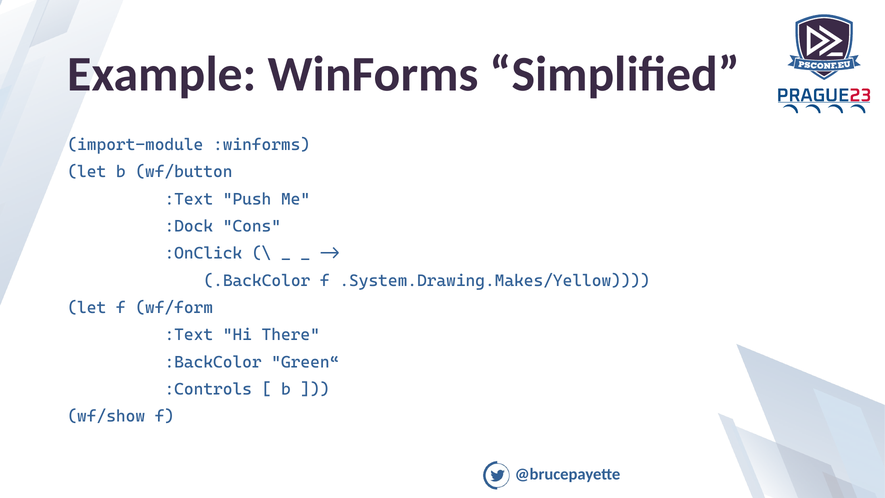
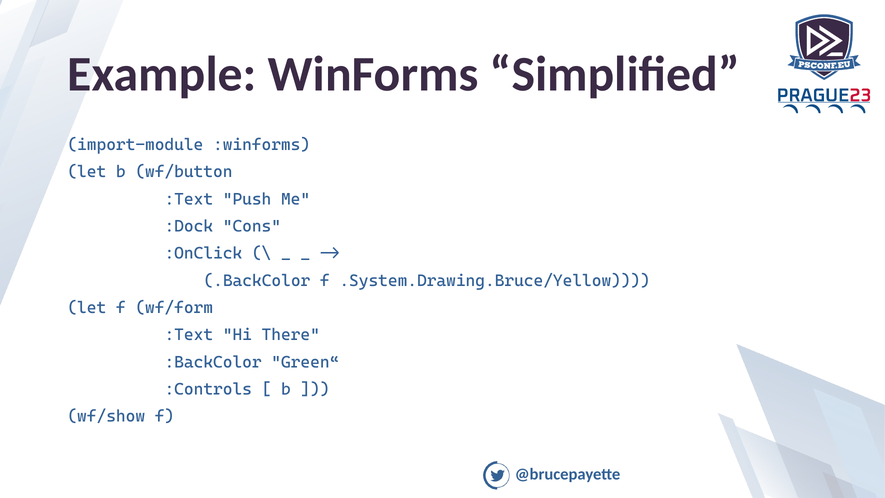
.System.Drawing.Makes/Yellow: .System.Drawing.Makes/Yellow -> .System.Drawing.Bruce/Yellow
